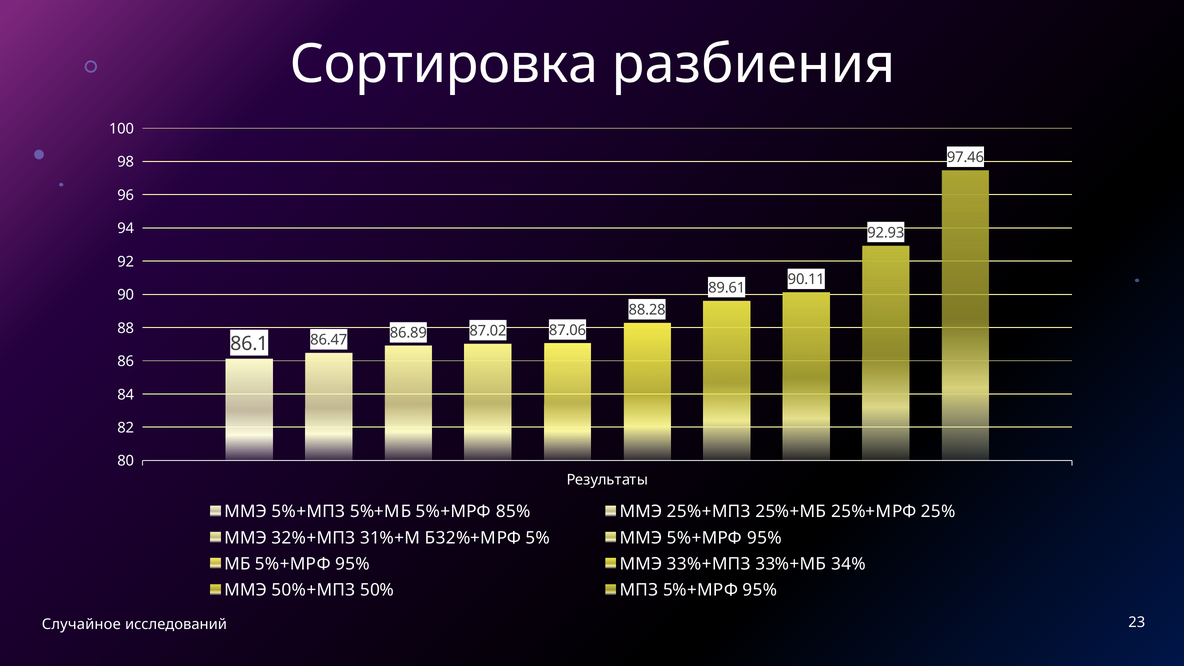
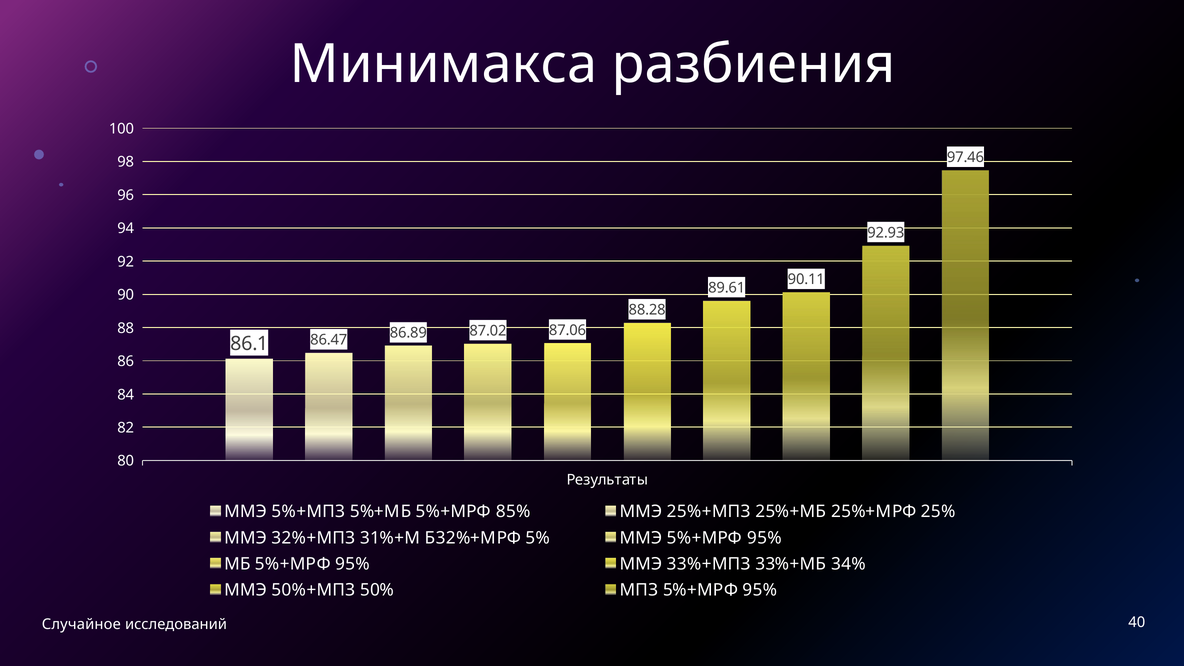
Сортировка: Сортировка -> Минимакса
23: 23 -> 40
